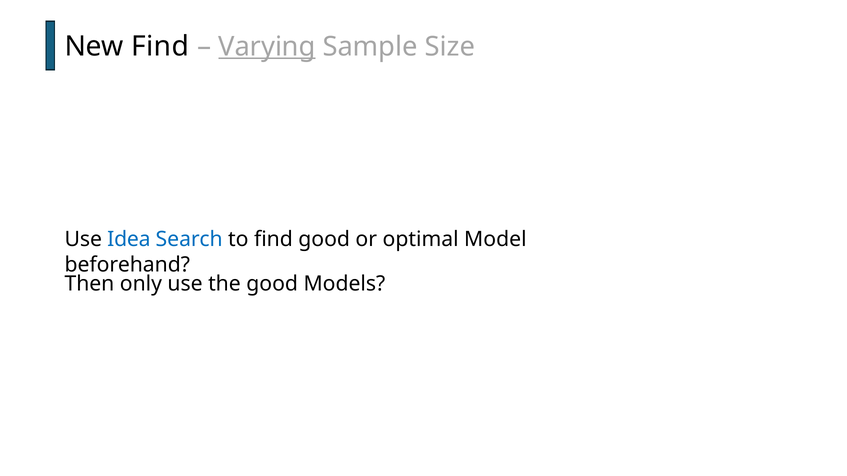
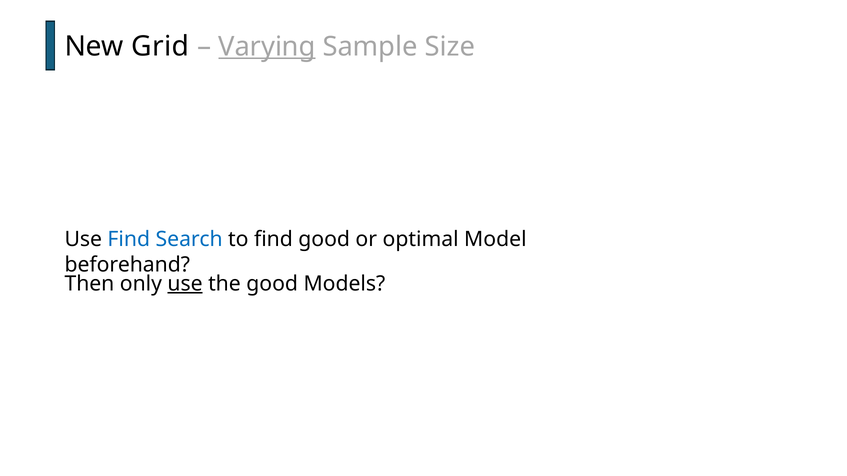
New Find: Find -> Grid
Use Idea: Idea -> Find
use at (185, 284) underline: none -> present
